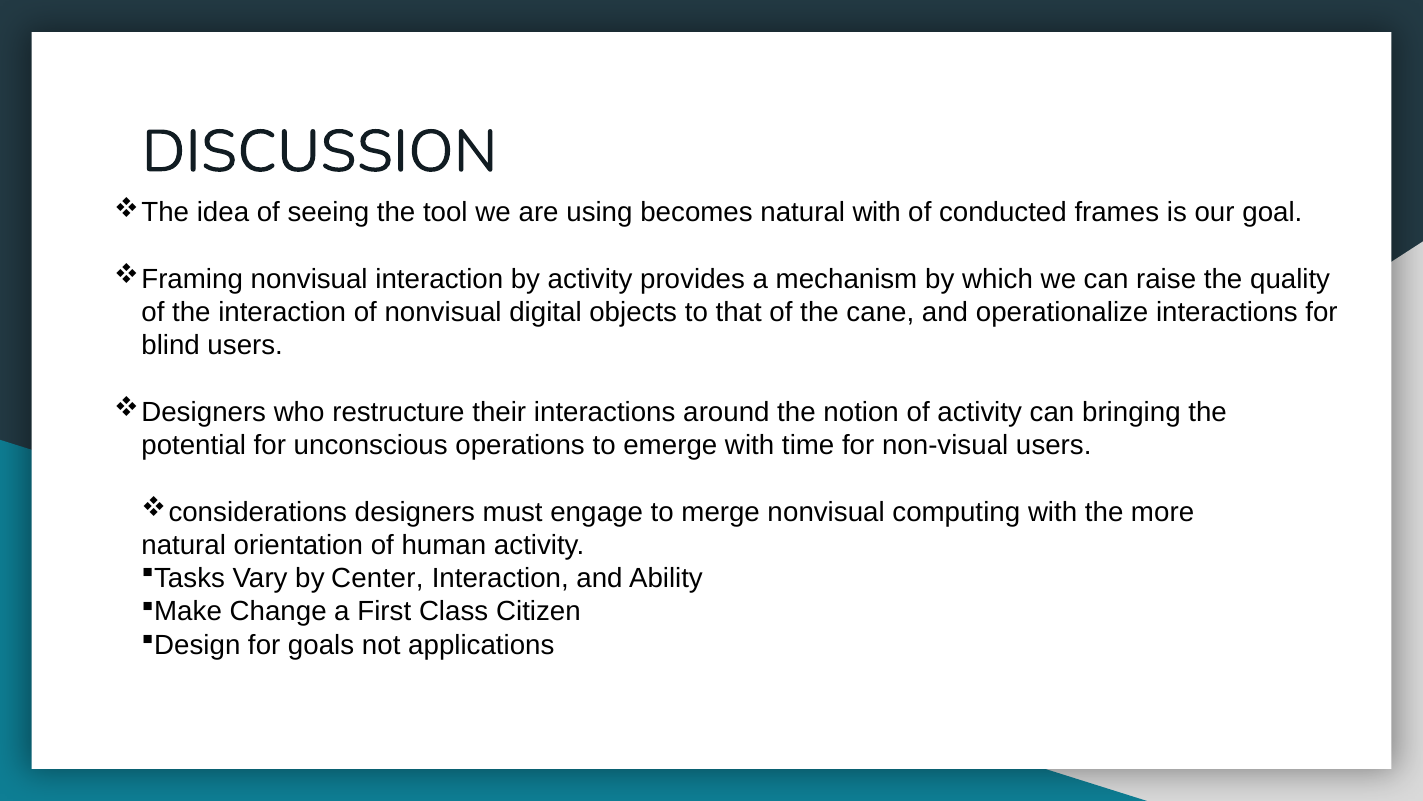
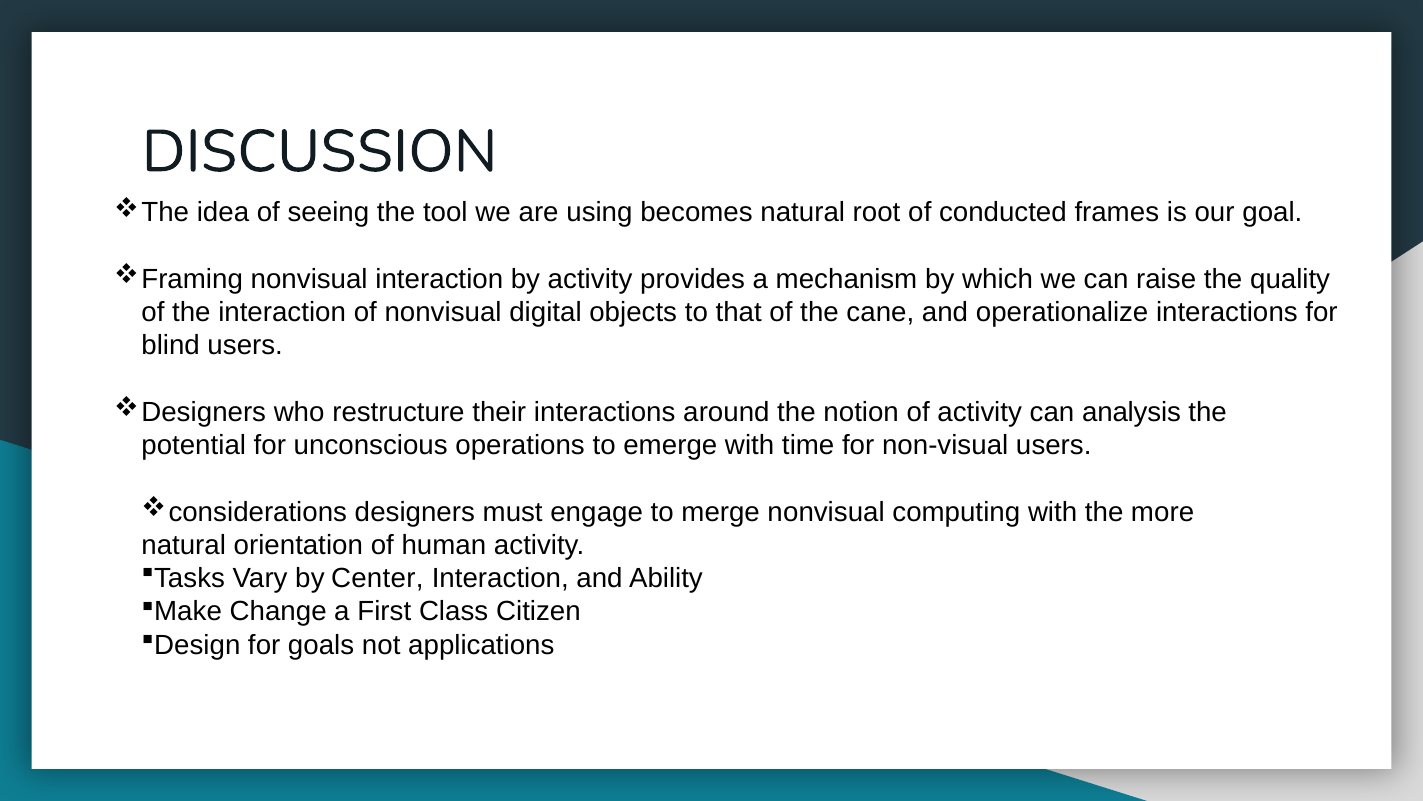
natural with: with -> root
bringing: bringing -> analysis
